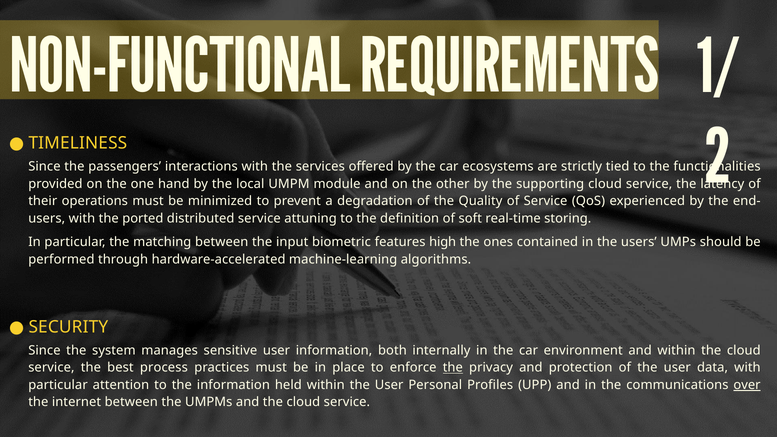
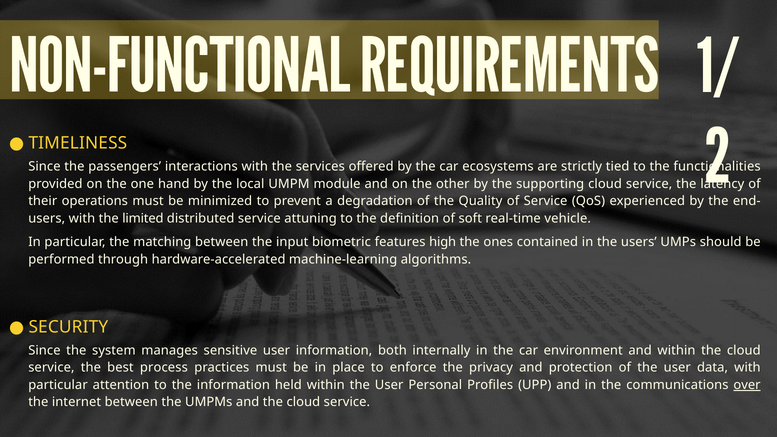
ported: ported -> limited
storing: storing -> vehicle
the at (453, 368) underline: present -> none
